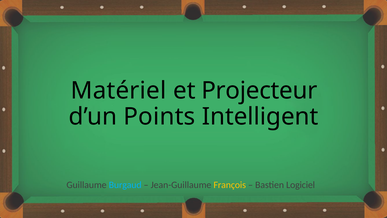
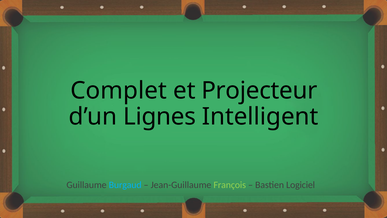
Matériel: Matériel -> Complet
Points: Points -> Lignes
François colour: yellow -> light green
